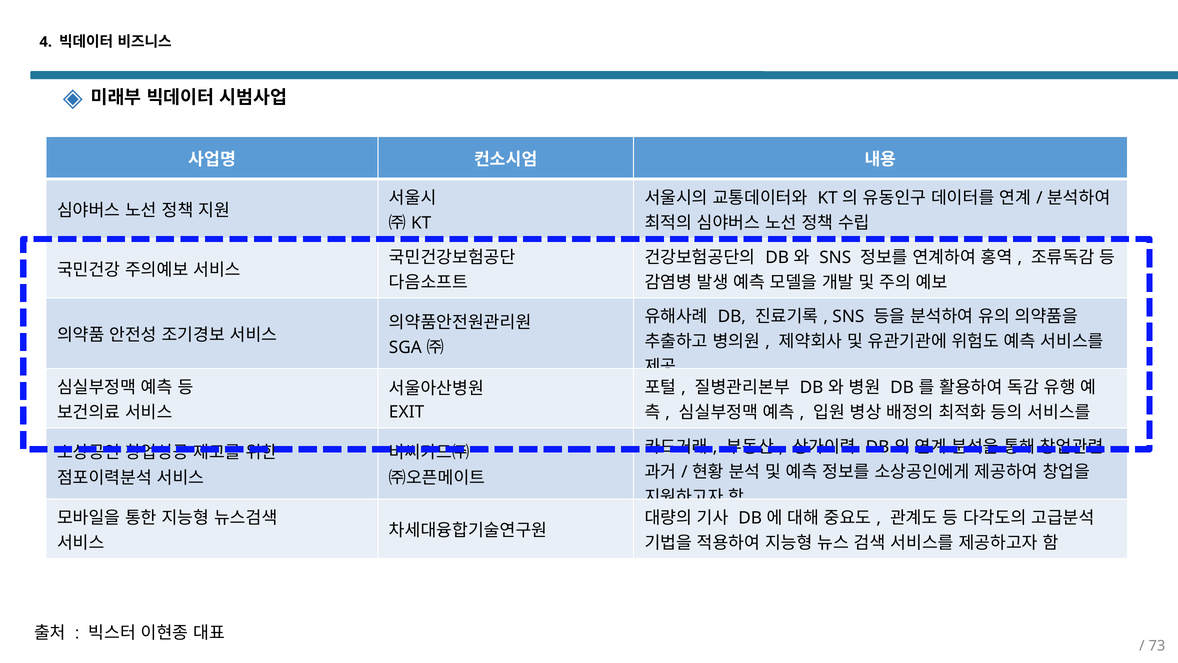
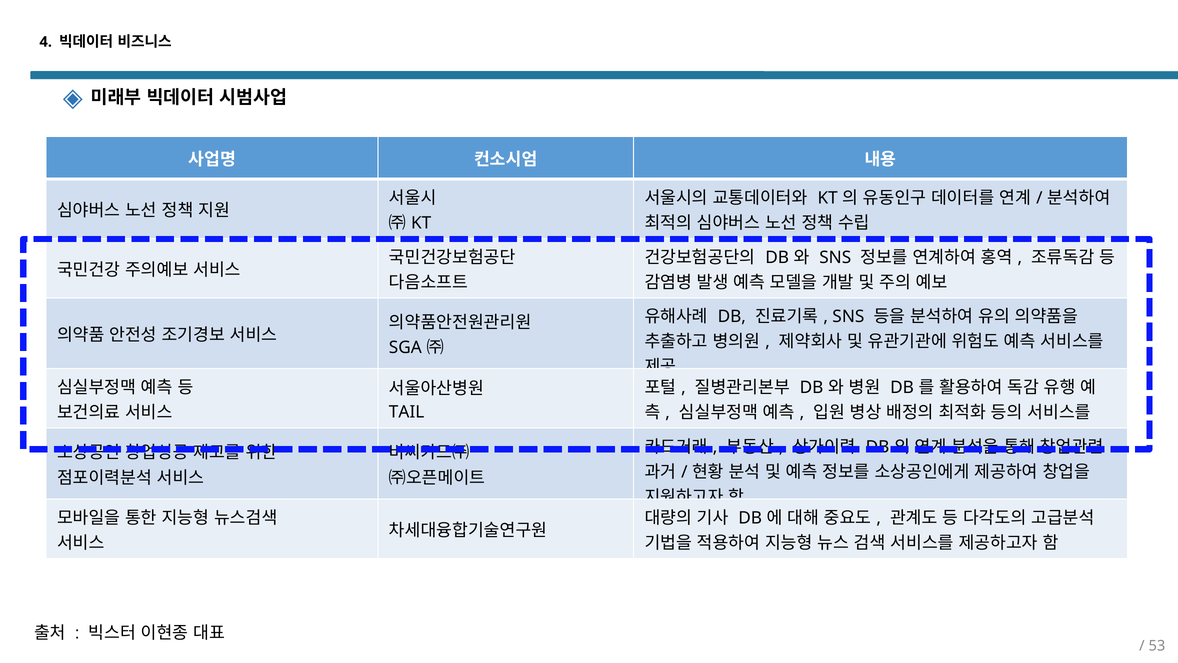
EXIT: EXIT -> TAIL
73: 73 -> 53
